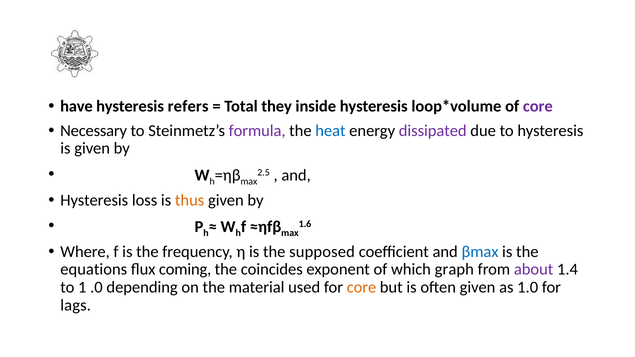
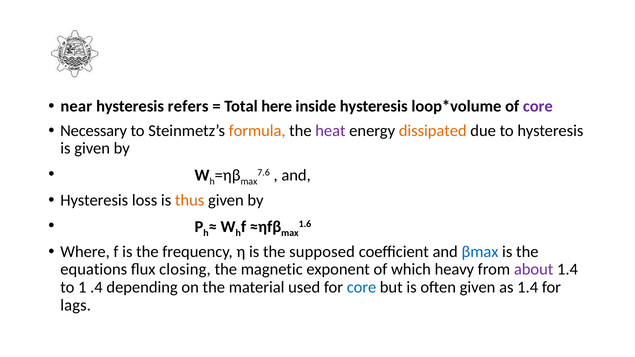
have: have -> near
they: they -> here
formula colour: purple -> orange
heat colour: blue -> purple
dissipated colour: purple -> orange
2.5: 2.5 -> 7.6
coming: coming -> closing
coincides: coincides -> magnetic
graph: graph -> heavy
.0: .0 -> .4
core at (362, 288) colour: orange -> blue
as 1.0: 1.0 -> 1.4
